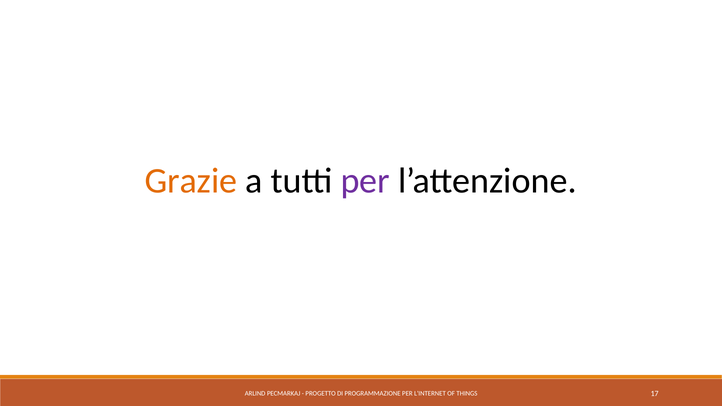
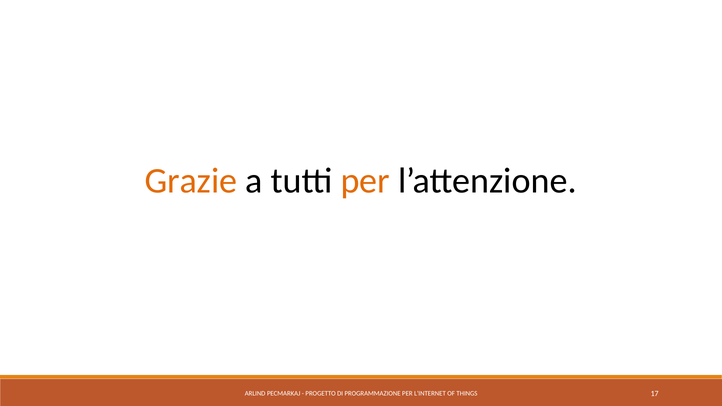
per at (365, 181) colour: purple -> orange
